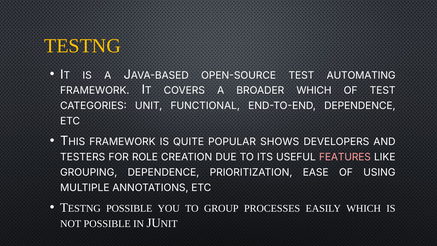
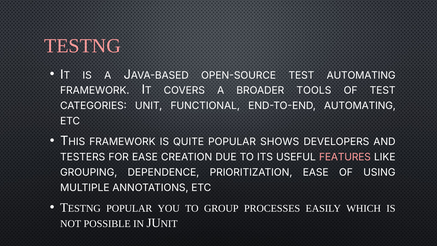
TESTNG colour: yellow -> pink
BROADER WHICH: WHICH -> TOOLS
END-TO-END DEPENDENCE: DEPENDENCE -> AUTOMATING
FOR ROLE: ROLE -> EASE
POSSIBLE at (129, 208): POSSIBLE -> POPULAR
